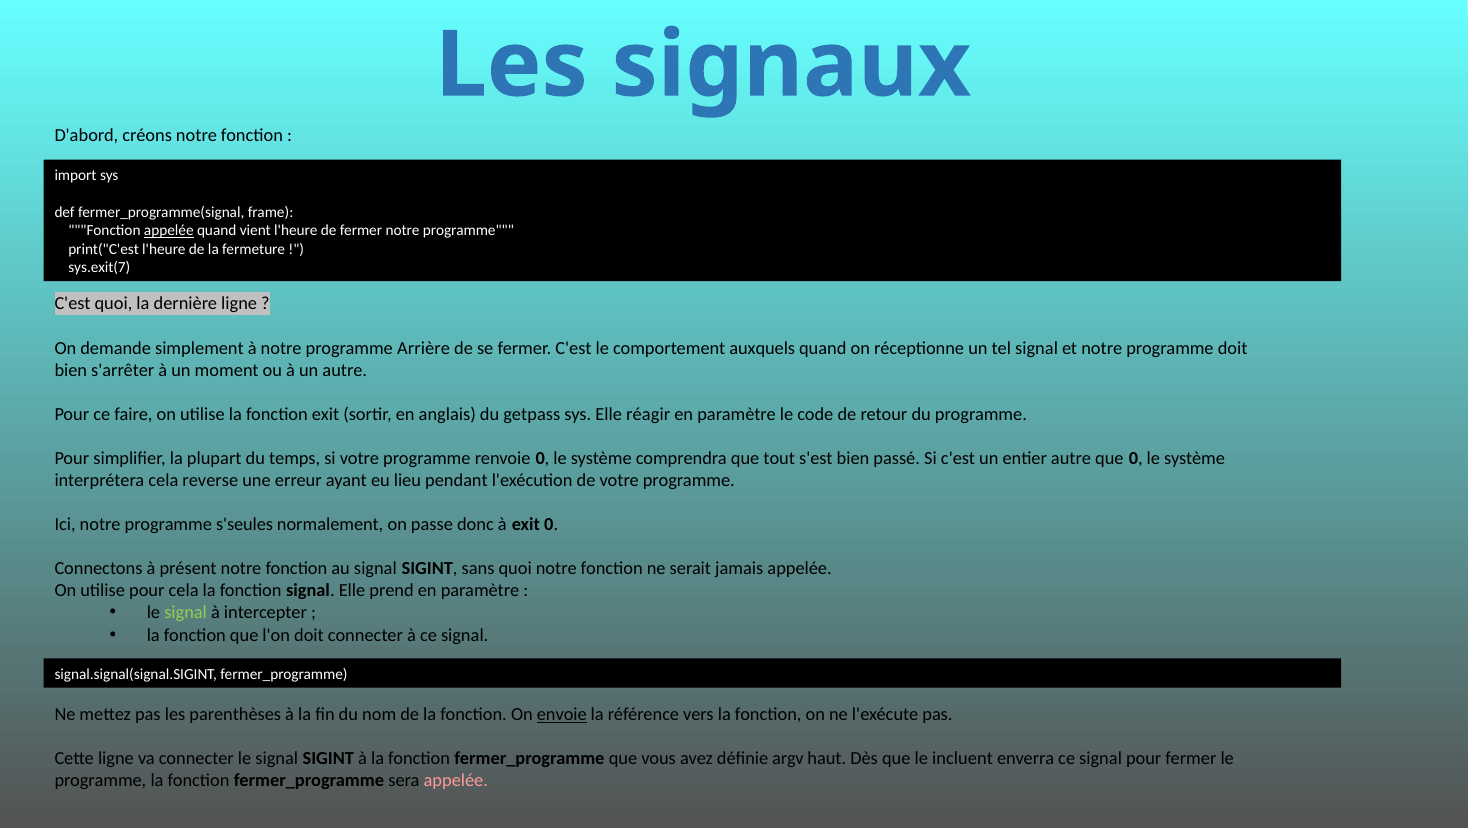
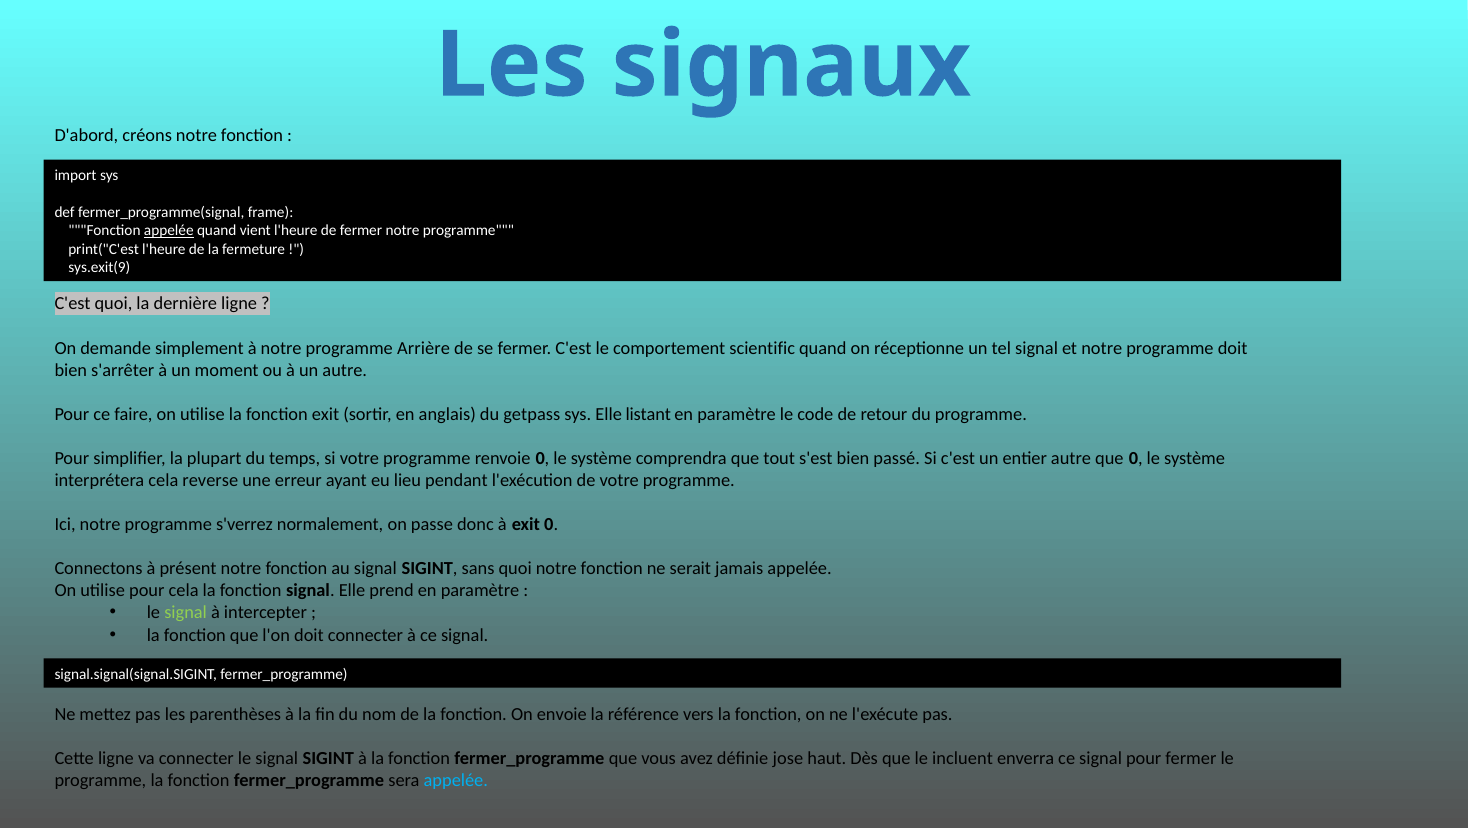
sys.exit(7: sys.exit(7 -> sys.exit(9
auxquels: auxquels -> scientific
réagir: réagir -> listant
s'seules: s'seules -> s'verrez
envoie underline: present -> none
argv: argv -> jose
appelée at (456, 780) colour: pink -> light blue
